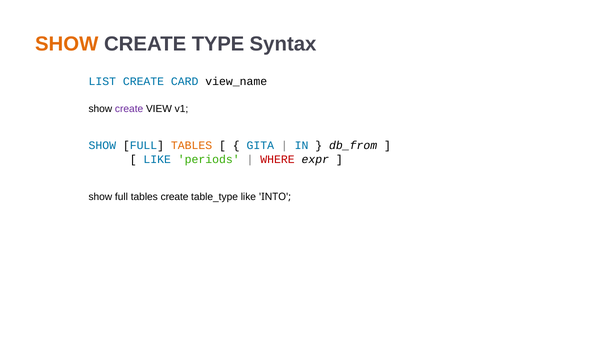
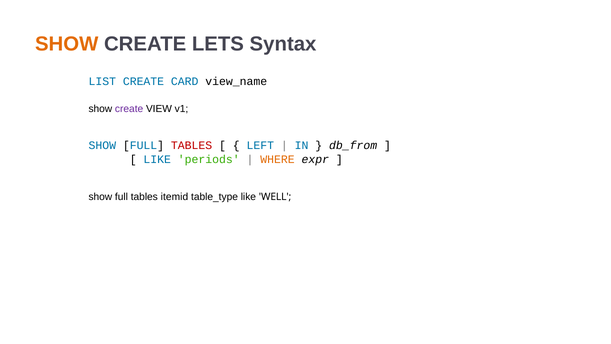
TYPE: TYPE -> LETS
TABLES at (192, 146) colour: orange -> red
GITA: GITA -> LEFT
WHERE colour: red -> orange
tables create: create -> itemid
INTO: INTO -> WELL
